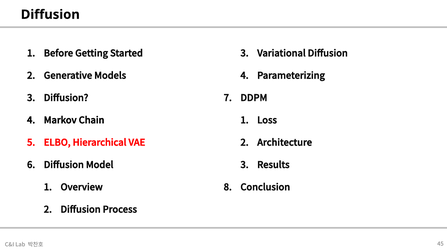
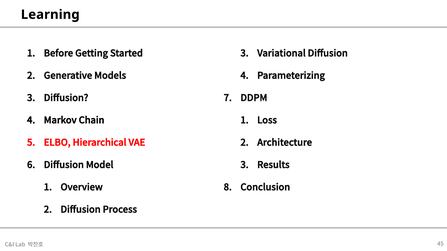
Diffusion at (50, 15): Diffusion -> Learning
